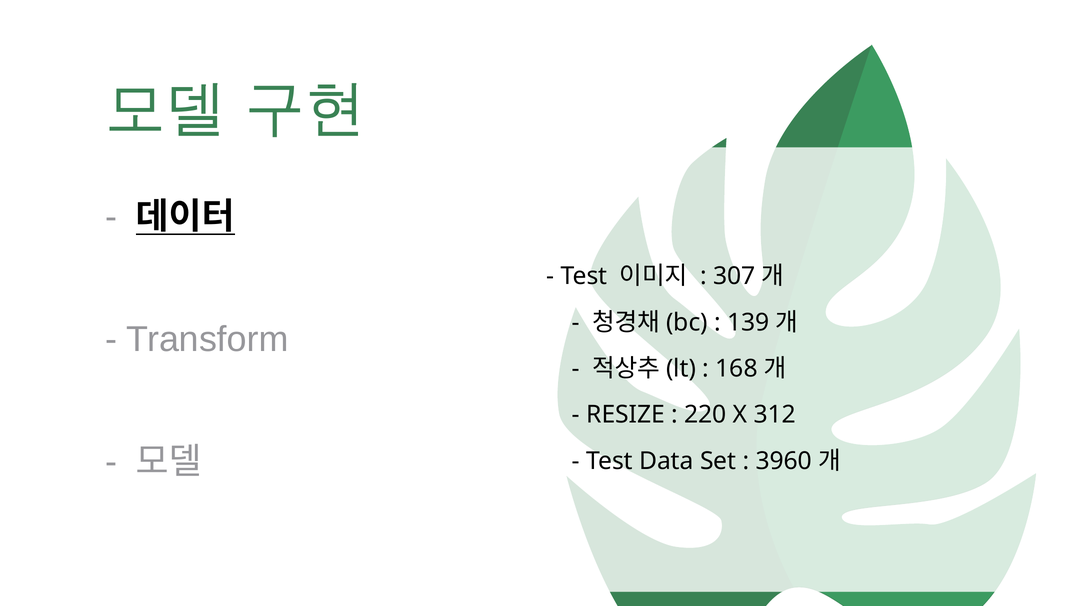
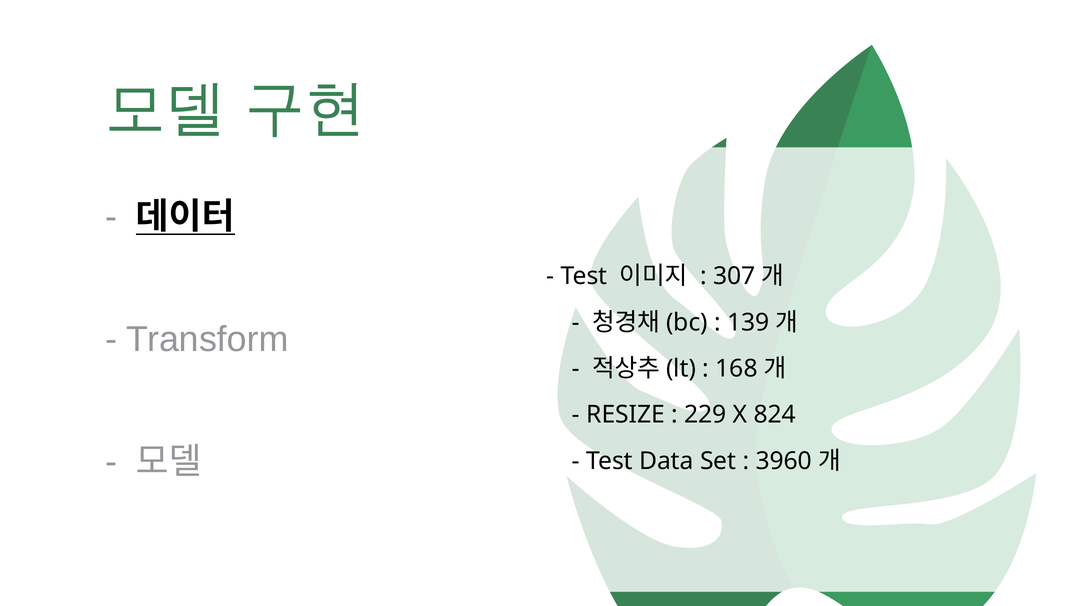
220: 220 -> 229
312: 312 -> 824
